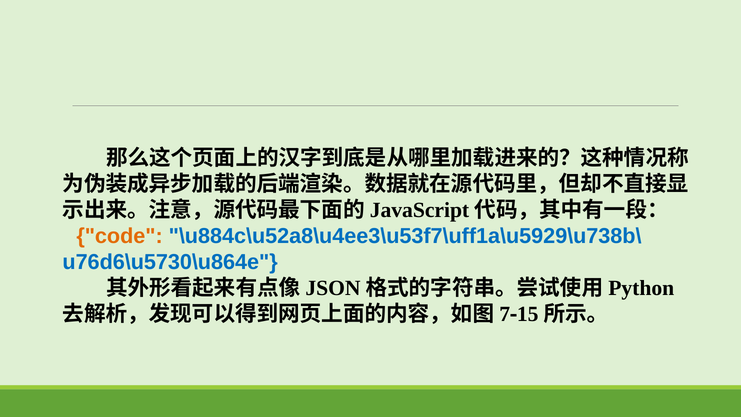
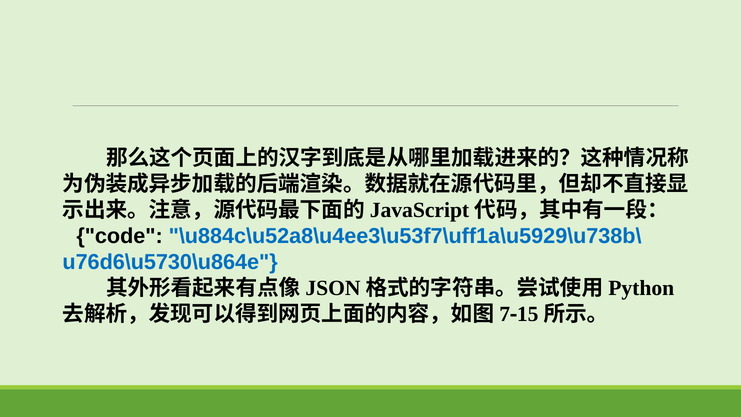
code colour: orange -> black
